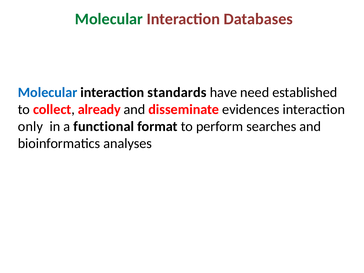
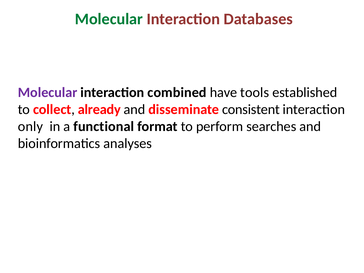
Molecular at (48, 92) colour: blue -> purple
standards: standards -> combined
need: need -> tools
evidences: evidences -> consistent
